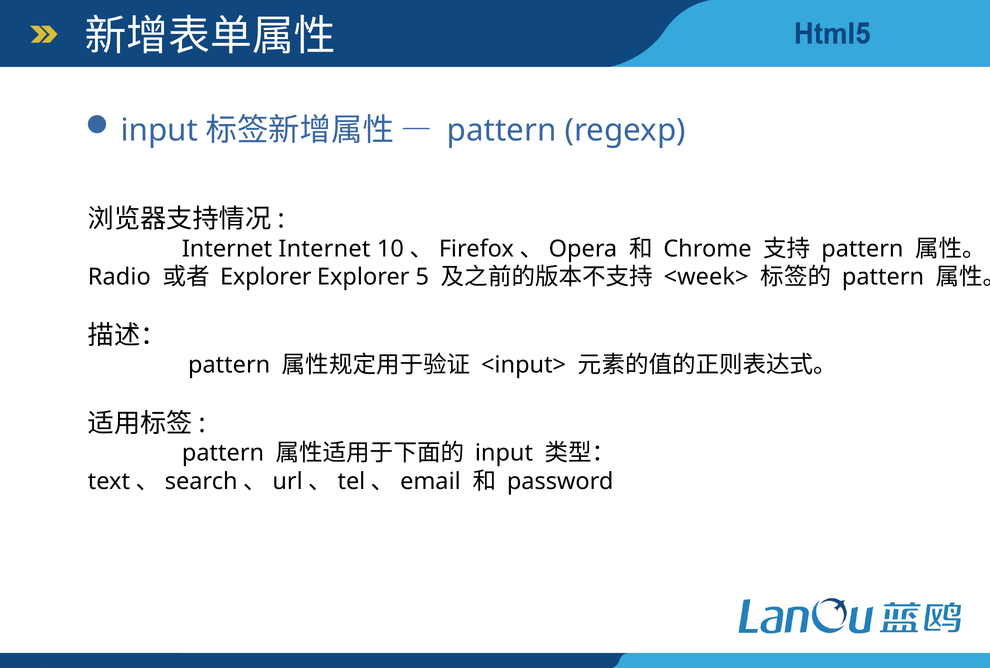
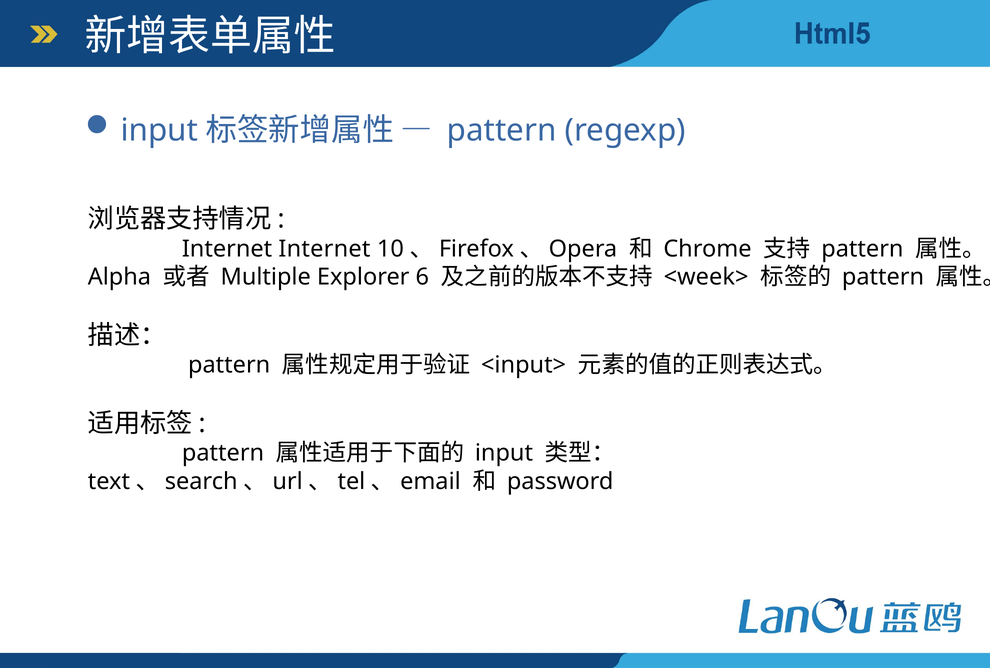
Radio: Radio -> Alpha
Explorer at (266, 277): Explorer -> Multiple
5: 5 -> 6
